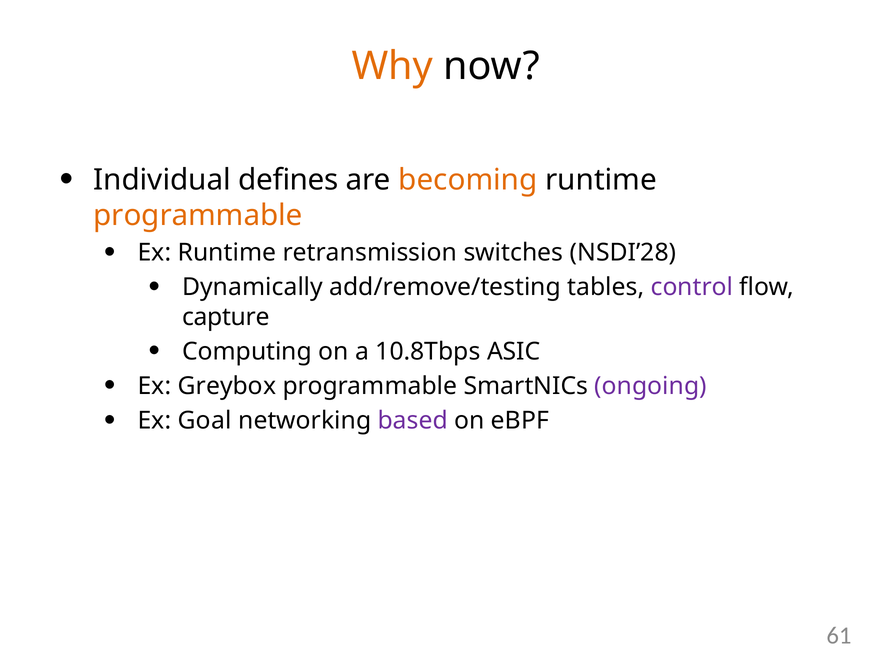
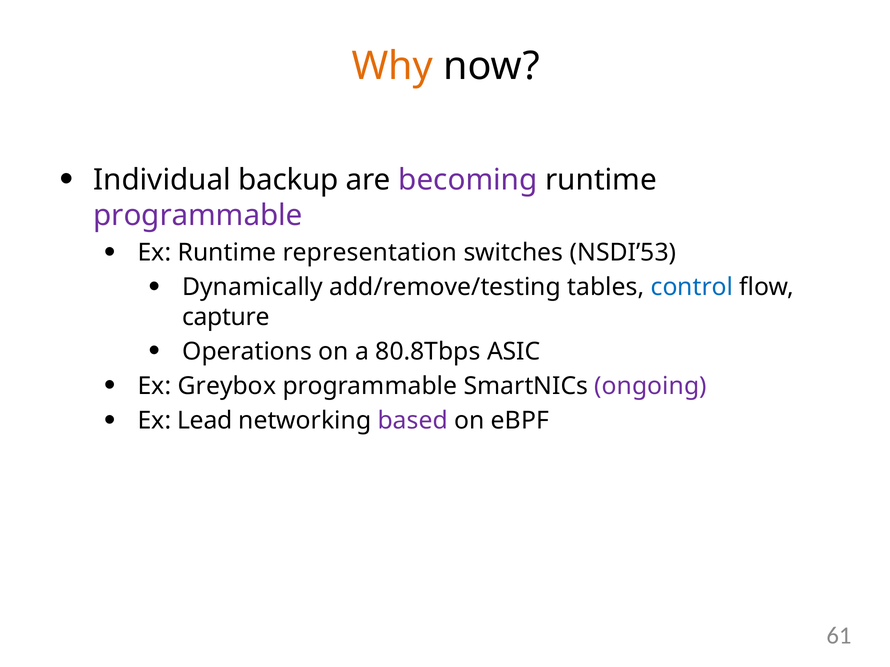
defines: defines -> backup
becoming colour: orange -> purple
programmable at (198, 216) colour: orange -> purple
retransmission: retransmission -> representation
NSDI’28: NSDI’28 -> NSDI’53
control colour: purple -> blue
Computing: Computing -> Operations
10.8Tbps: 10.8Tbps -> 80.8Tbps
Goal: Goal -> Lead
